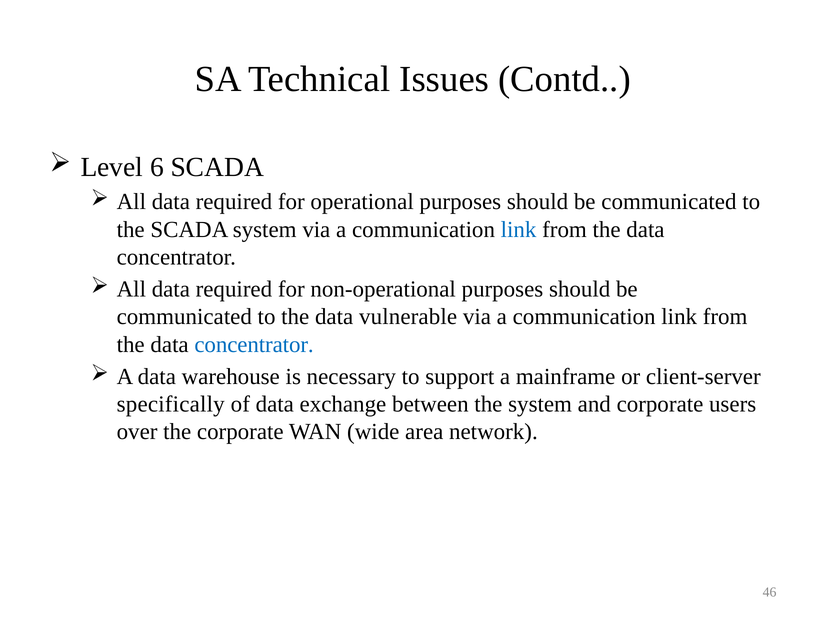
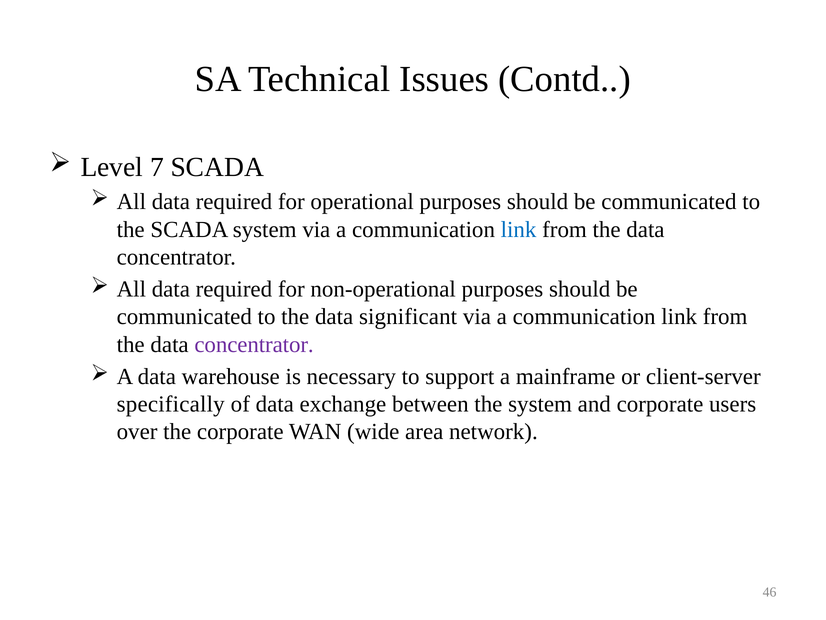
6: 6 -> 7
vulnerable: vulnerable -> significant
concentrator at (254, 344) colour: blue -> purple
